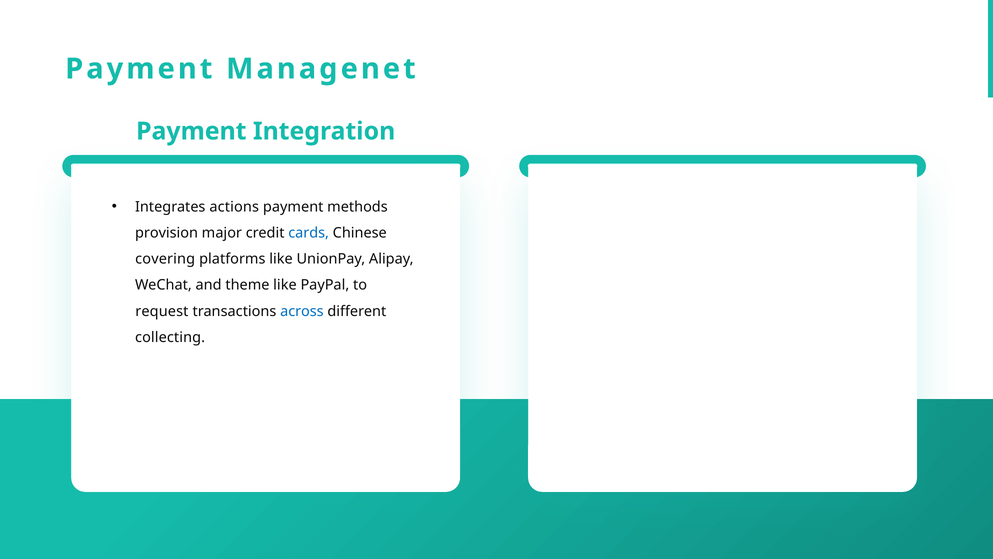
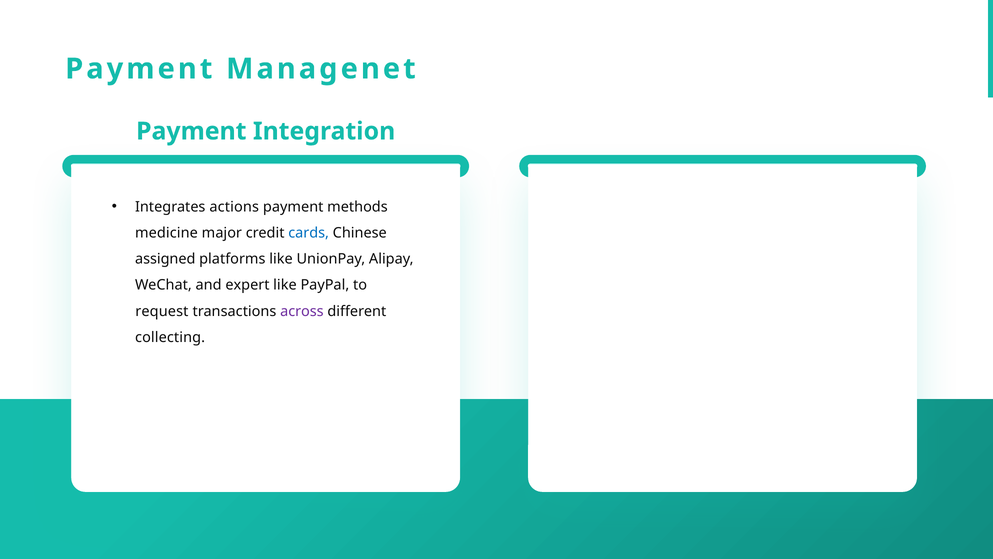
provision: provision -> medicine
covering: covering -> assigned
theme: theme -> expert
across colour: blue -> purple
